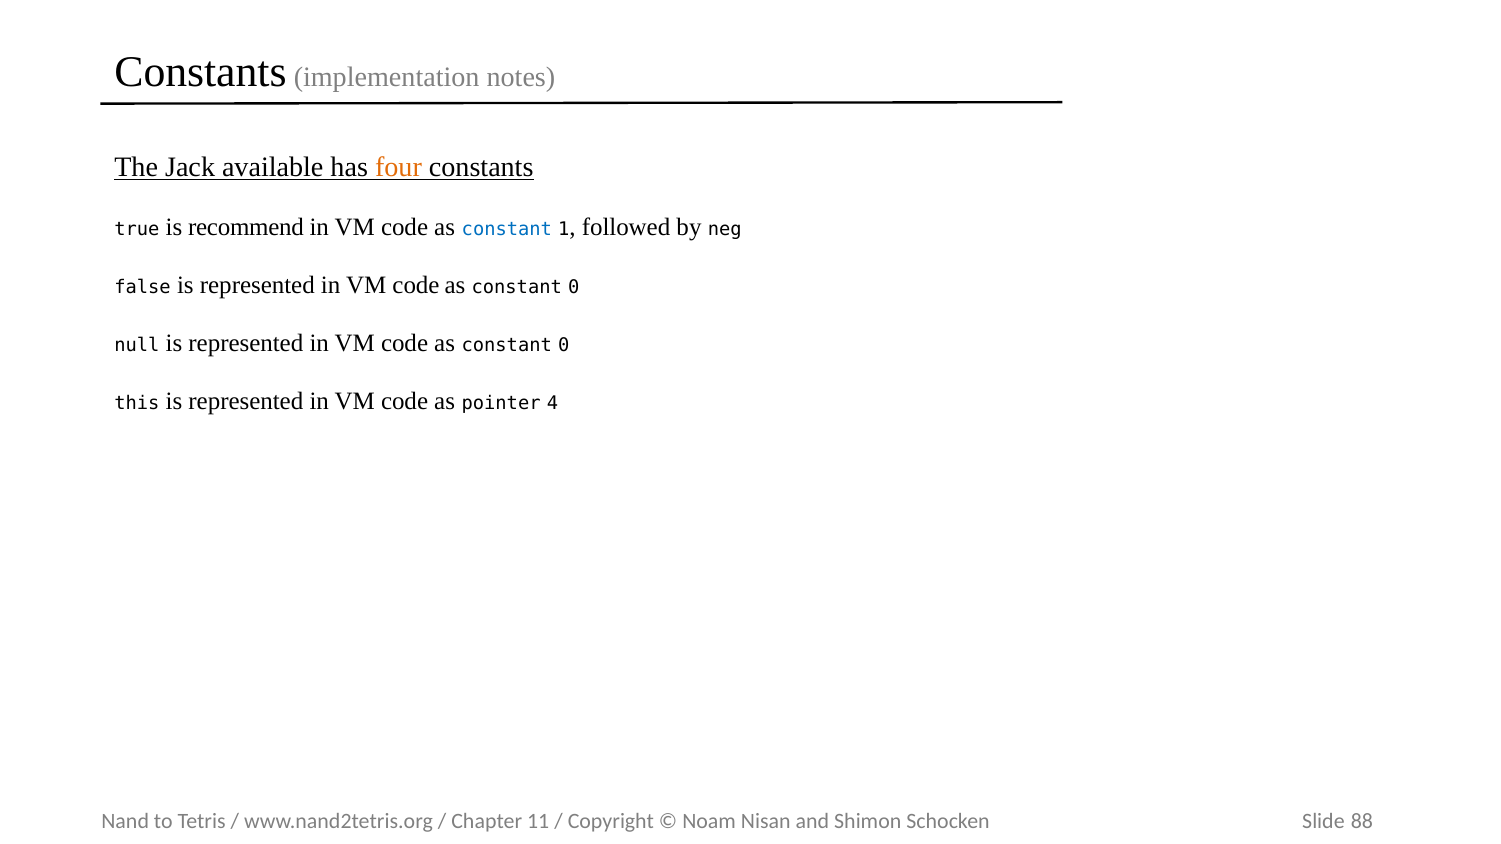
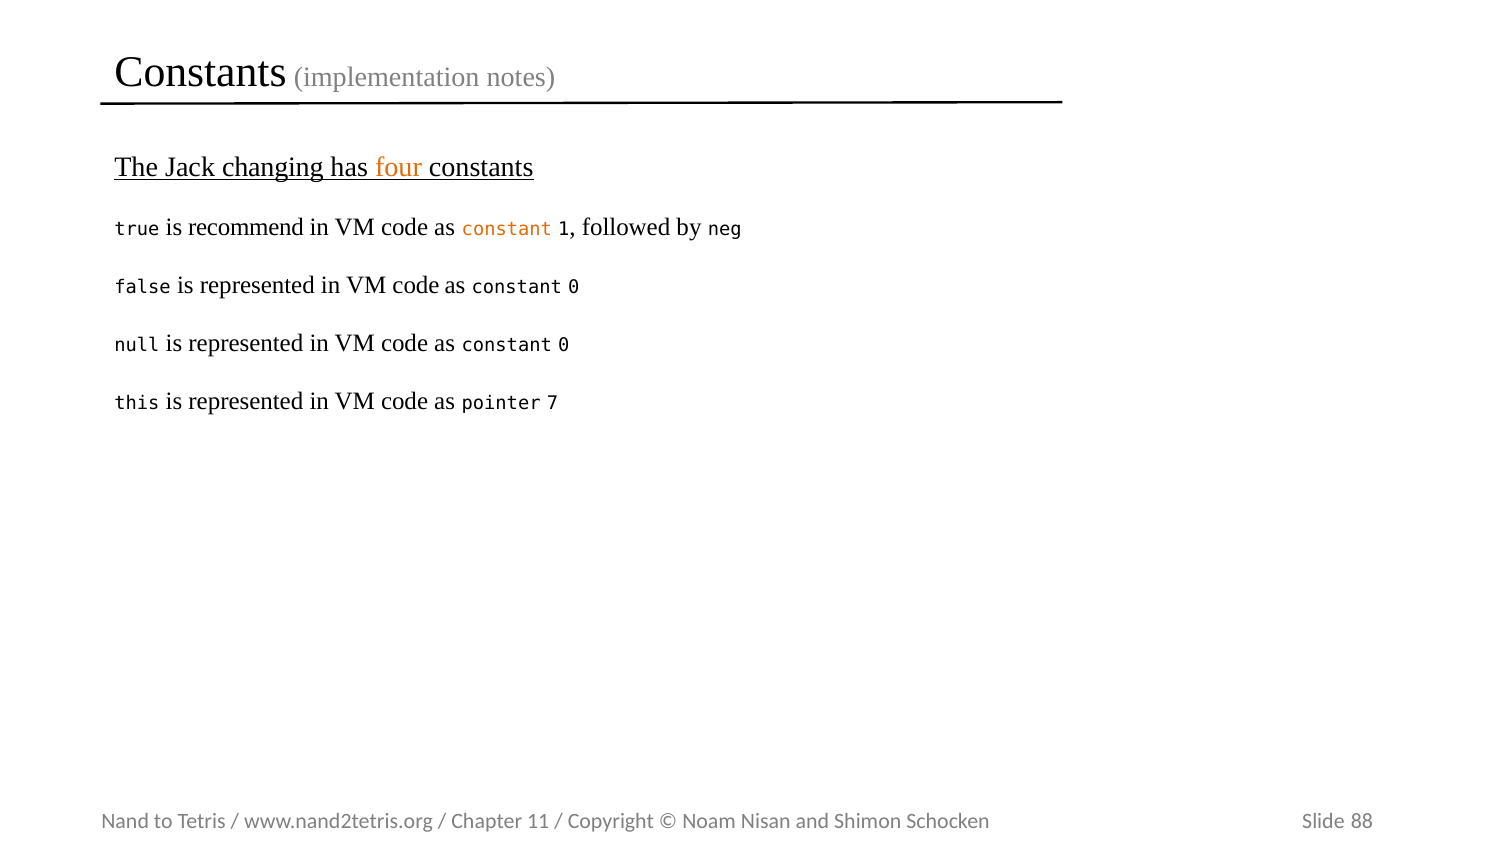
available: available -> changing
constant at (507, 229) colour: blue -> orange
4: 4 -> 7
